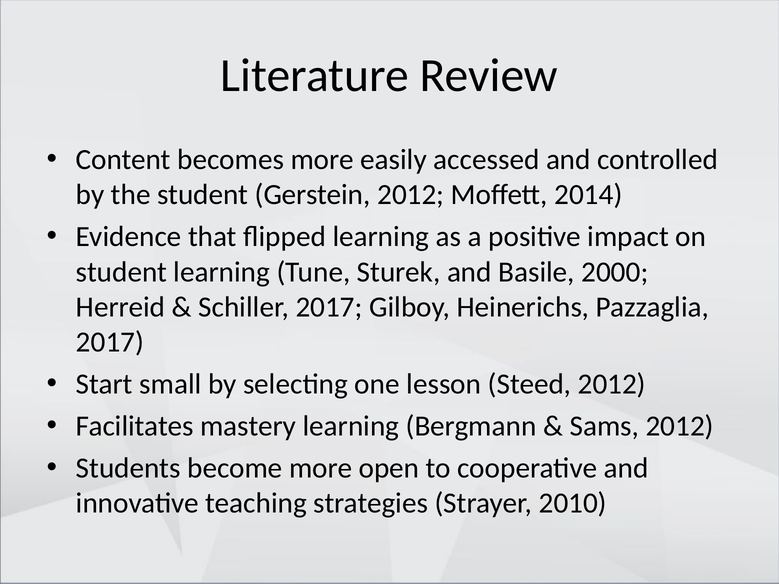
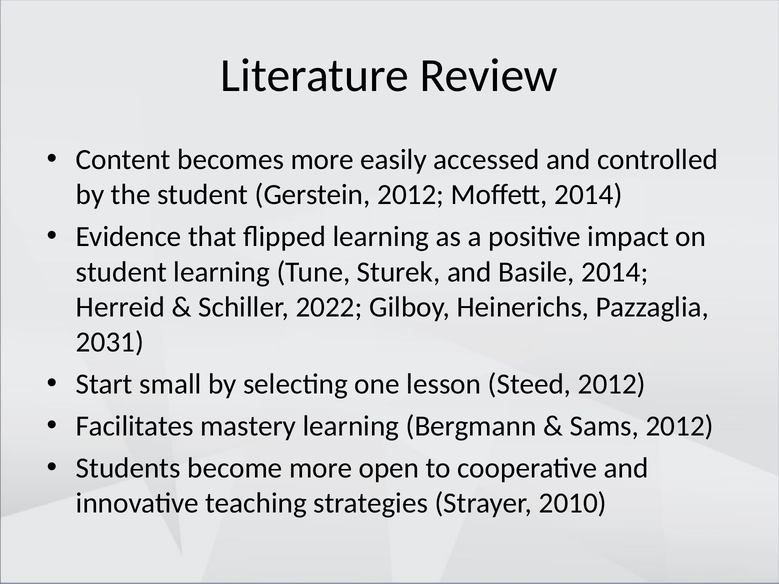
Basile 2000: 2000 -> 2014
Schiller 2017: 2017 -> 2022
2017 at (110, 342): 2017 -> 2031
